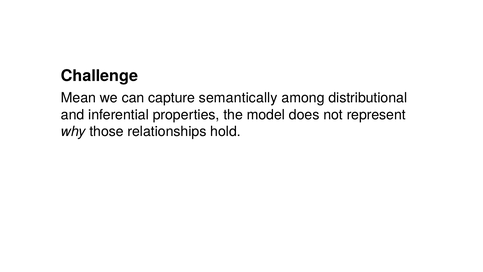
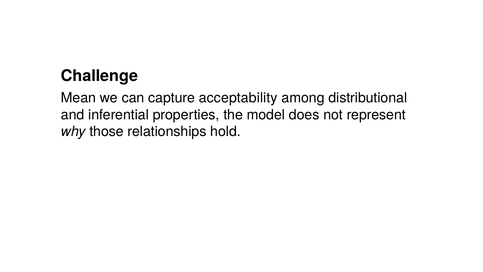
semantically: semantically -> acceptability
